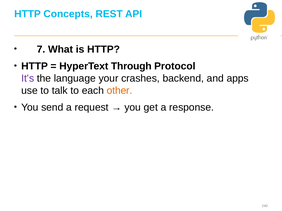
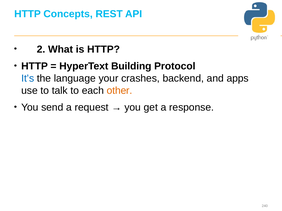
7: 7 -> 2
Through: Through -> Building
It’s colour: purple -> blue
